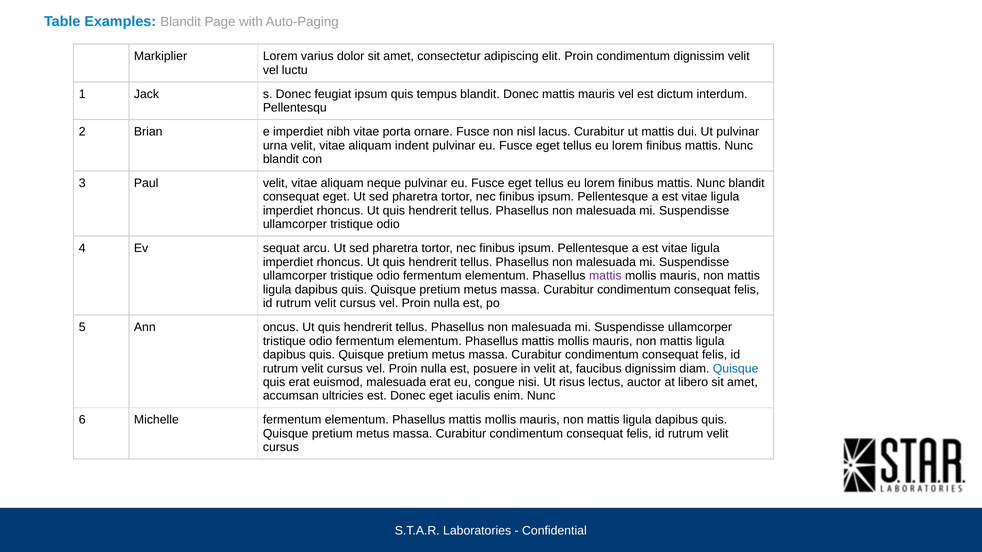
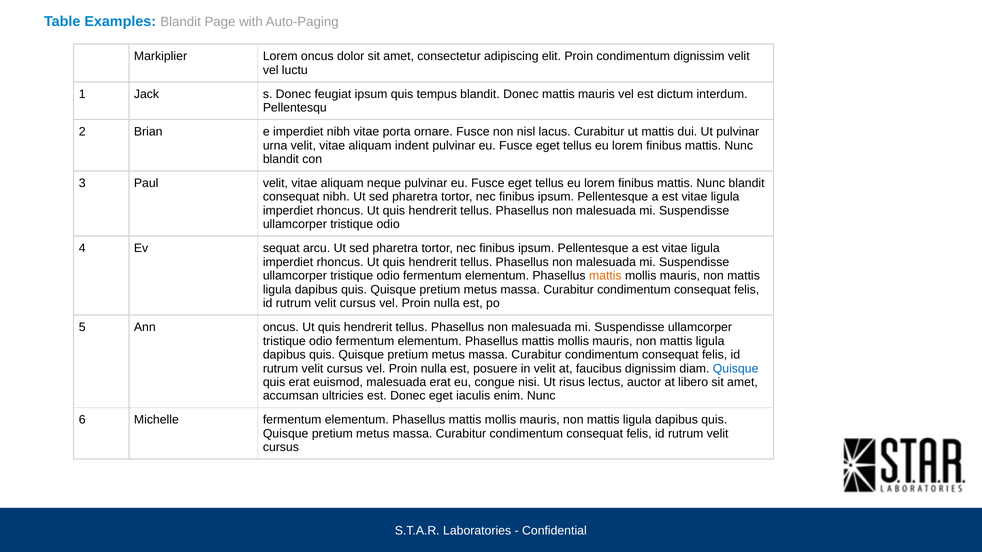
Lorem varius: varius -> oncus
consequat eget: eget -> nibh
mattis at (605, 276) colour: purple -> orange
